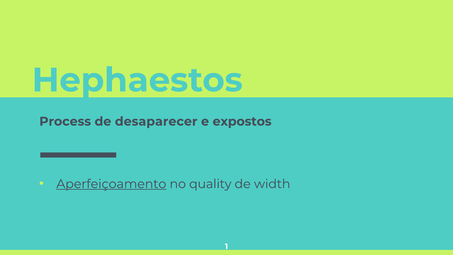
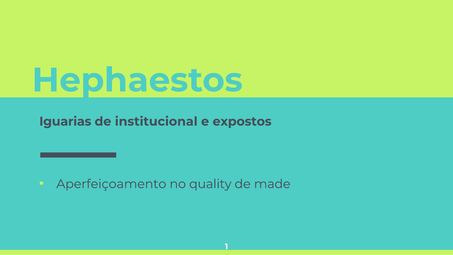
Process: Process -> Iguarias
desaparecer: desaparecer -> institucional
Aperfeiçoamento underline: present -> none
width: width -> made
